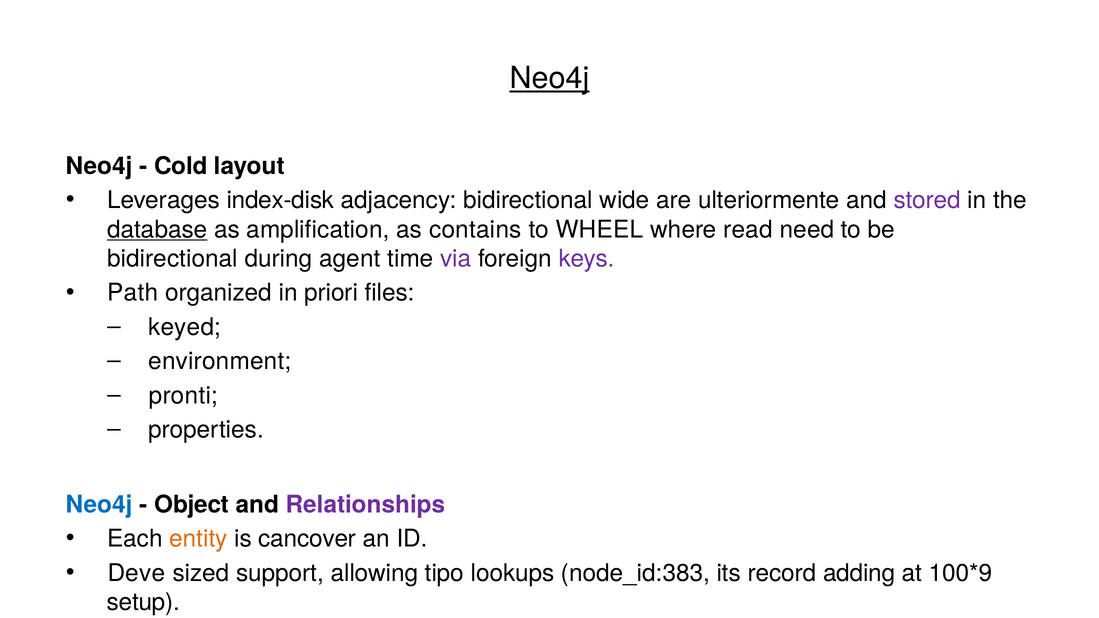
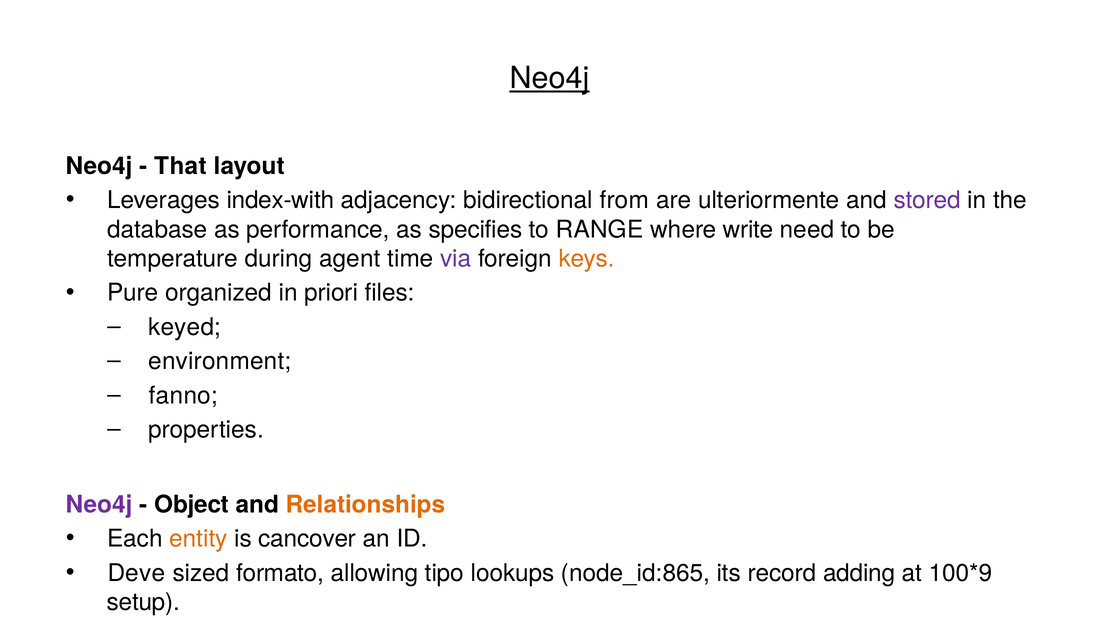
Cold: Cold -> That
index-disk: index-disk -> index-with
wide: wide -> from
database underline: present -> none
amplification: amplification -> performance
contains: contains -> specifies
WHEEL: WHEEL -> RANGE
read: read -> write
bidirectional at (172, 259): bidirectional -> temperature
keys colour: purple -> orange
Path: Path -> Pure
pronti: pronti -> fanno
Neo4j at (99, 505) colour: blue -> purple
Relationships at (365, 505) colour: purple -> orange
support: support -> formato
node_id:383: node_id:383 -> node_id:865
